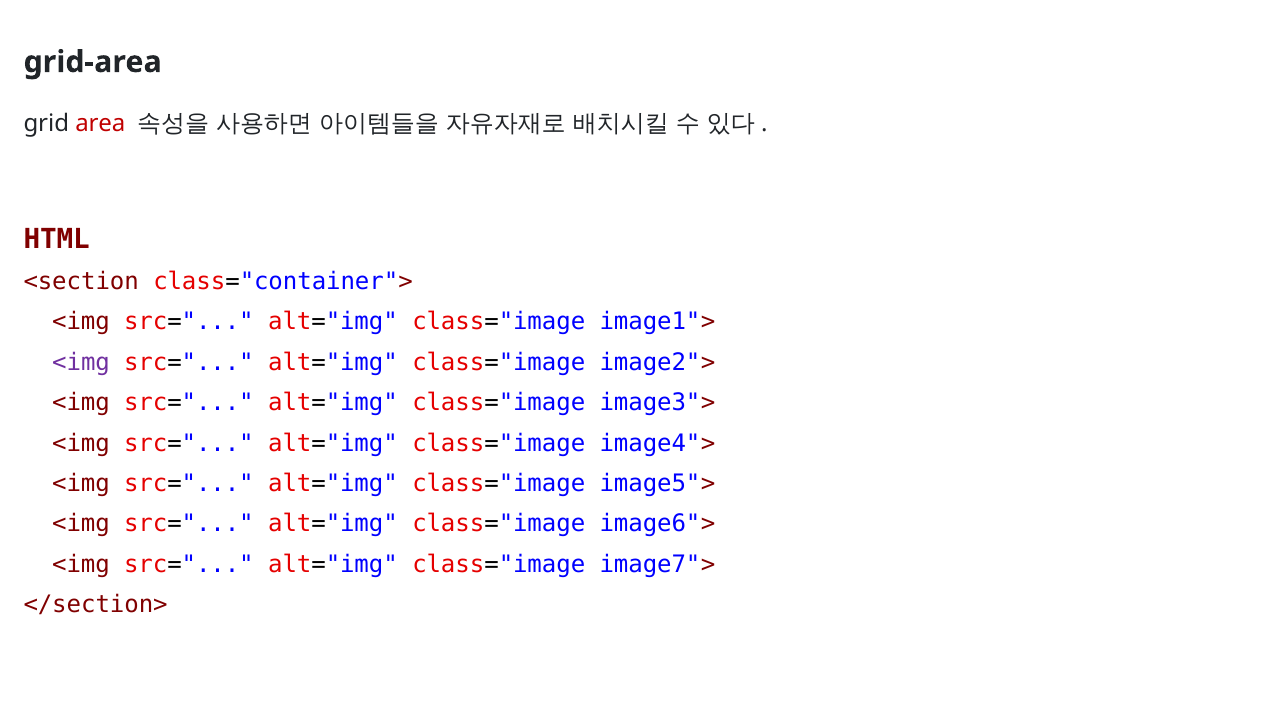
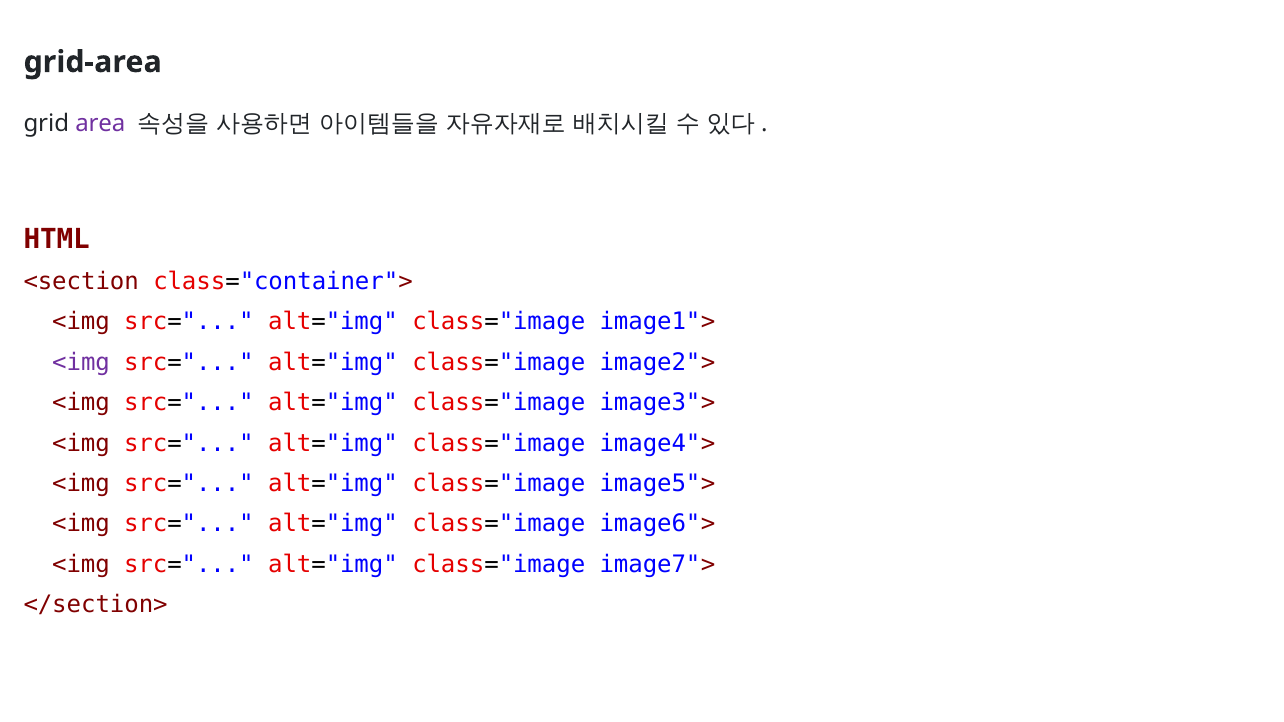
area colour: red -> purple
